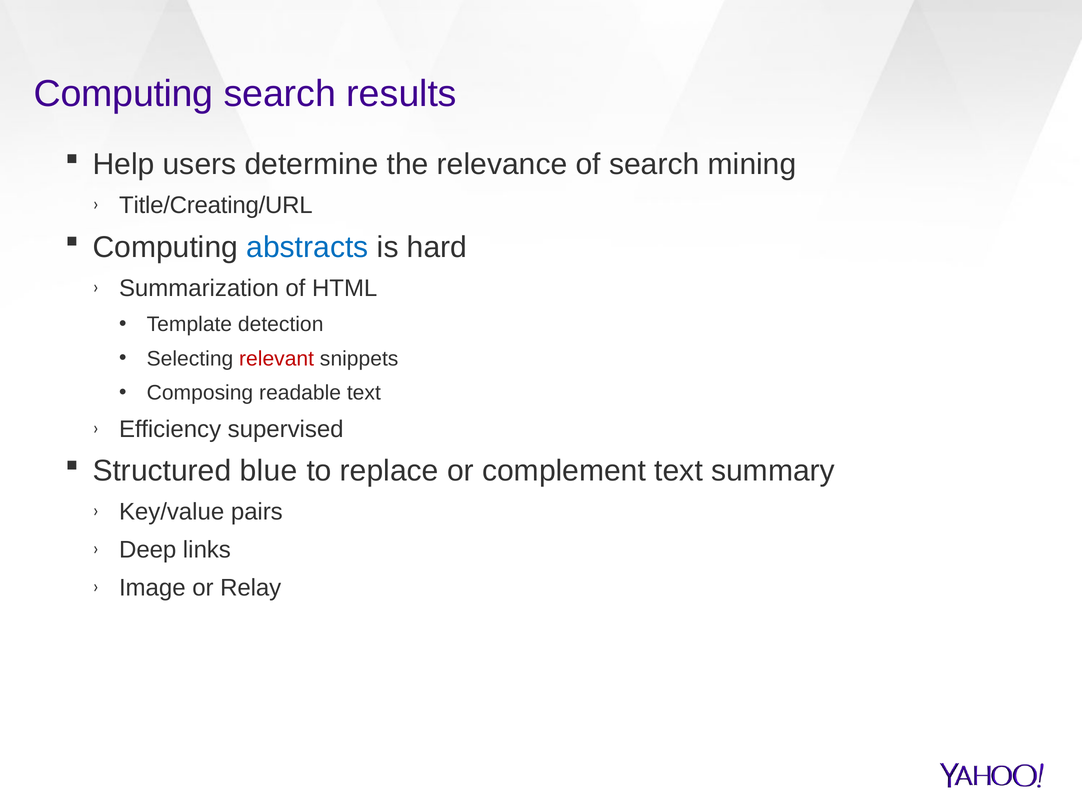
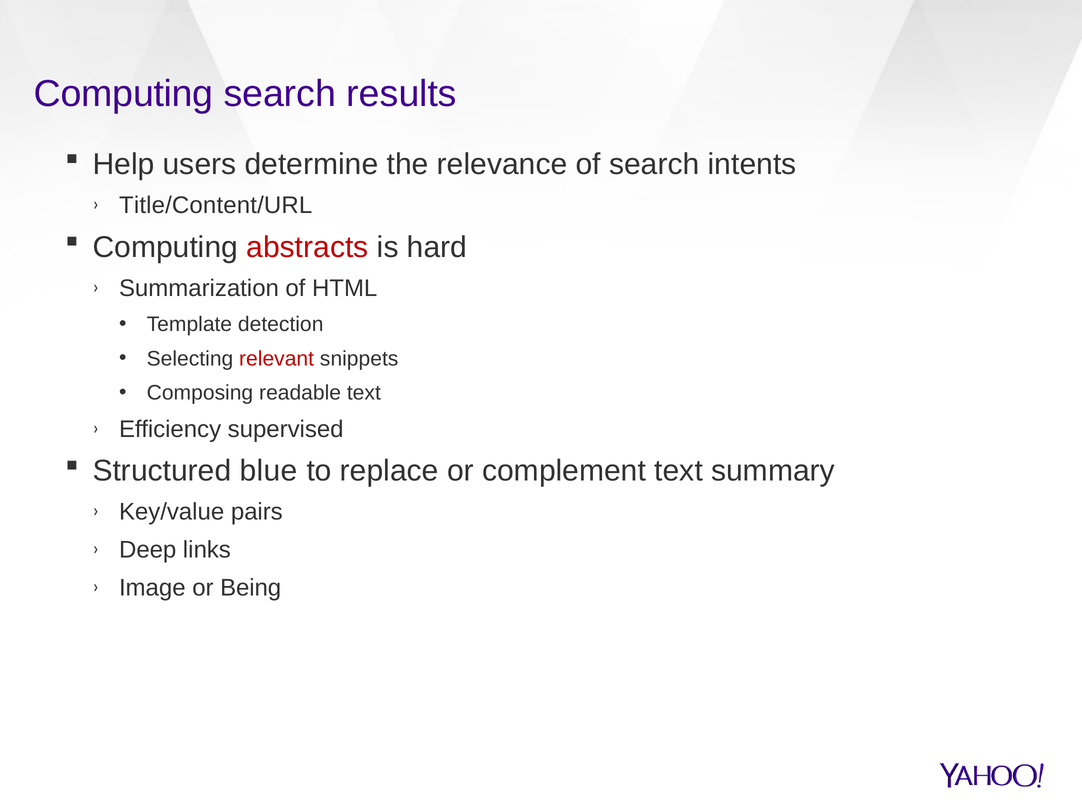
mining: mining -> intents
Title/Creating/URL: Title/Creating/URL -> Title/Content/URL
abstracts colour: blue -> red
Relay: Relay -> Being
